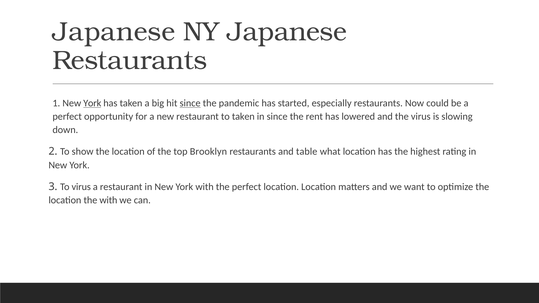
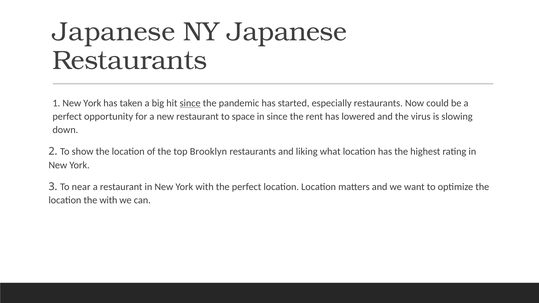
York at (92, 103) underline: present -> none
to taken: taken -> space
table: table -> liking
To virus: virus -> near
